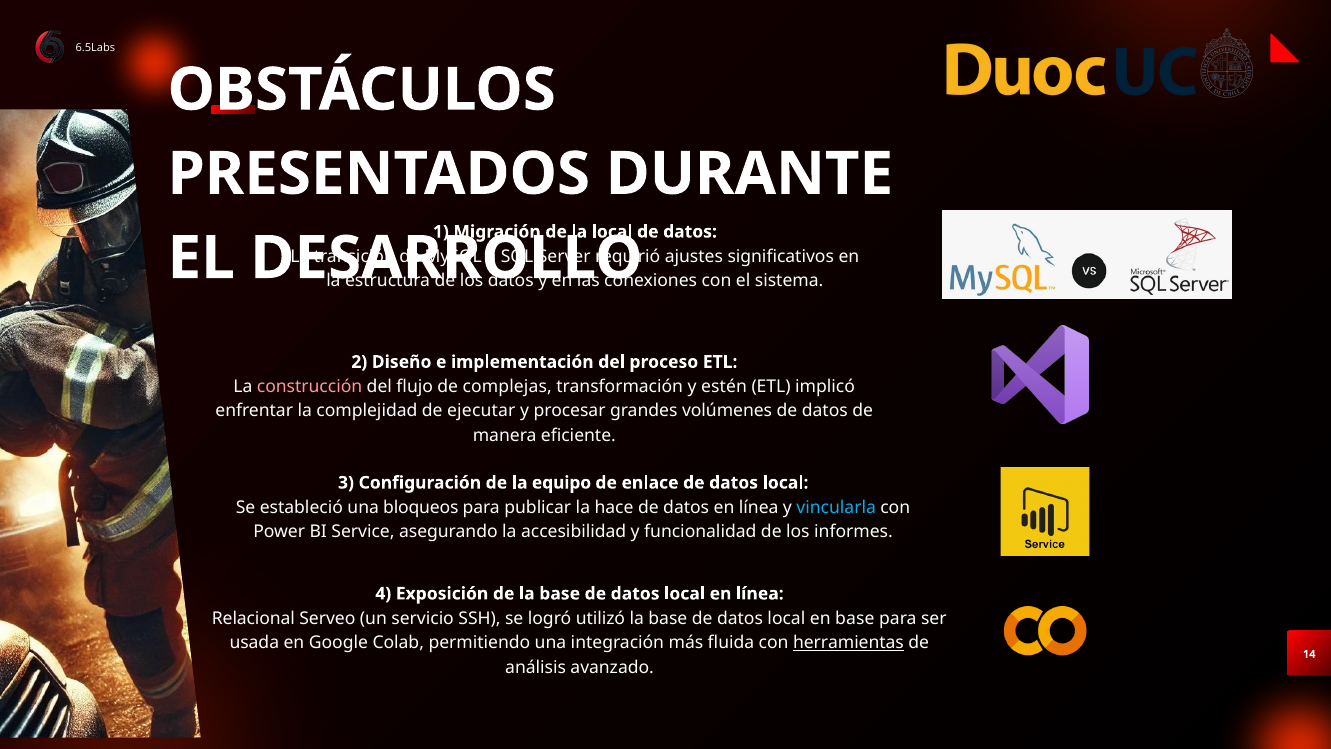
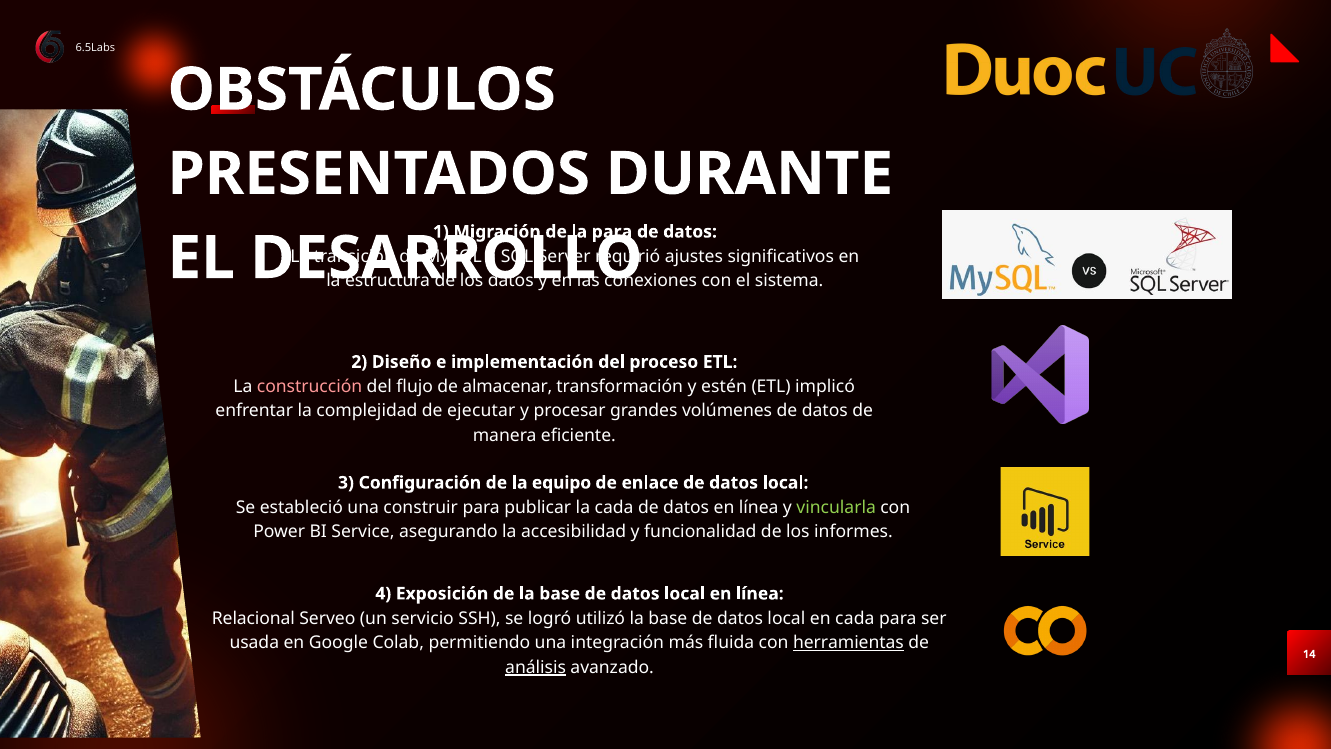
la local: local -> para
complejas: complejas -> almacenar
bloqueos: bloqueos -> construir
la hace: hace -> cada
vincularla colour: light blue -> light green
en base: base -> cada
análisis underline: none -> present
